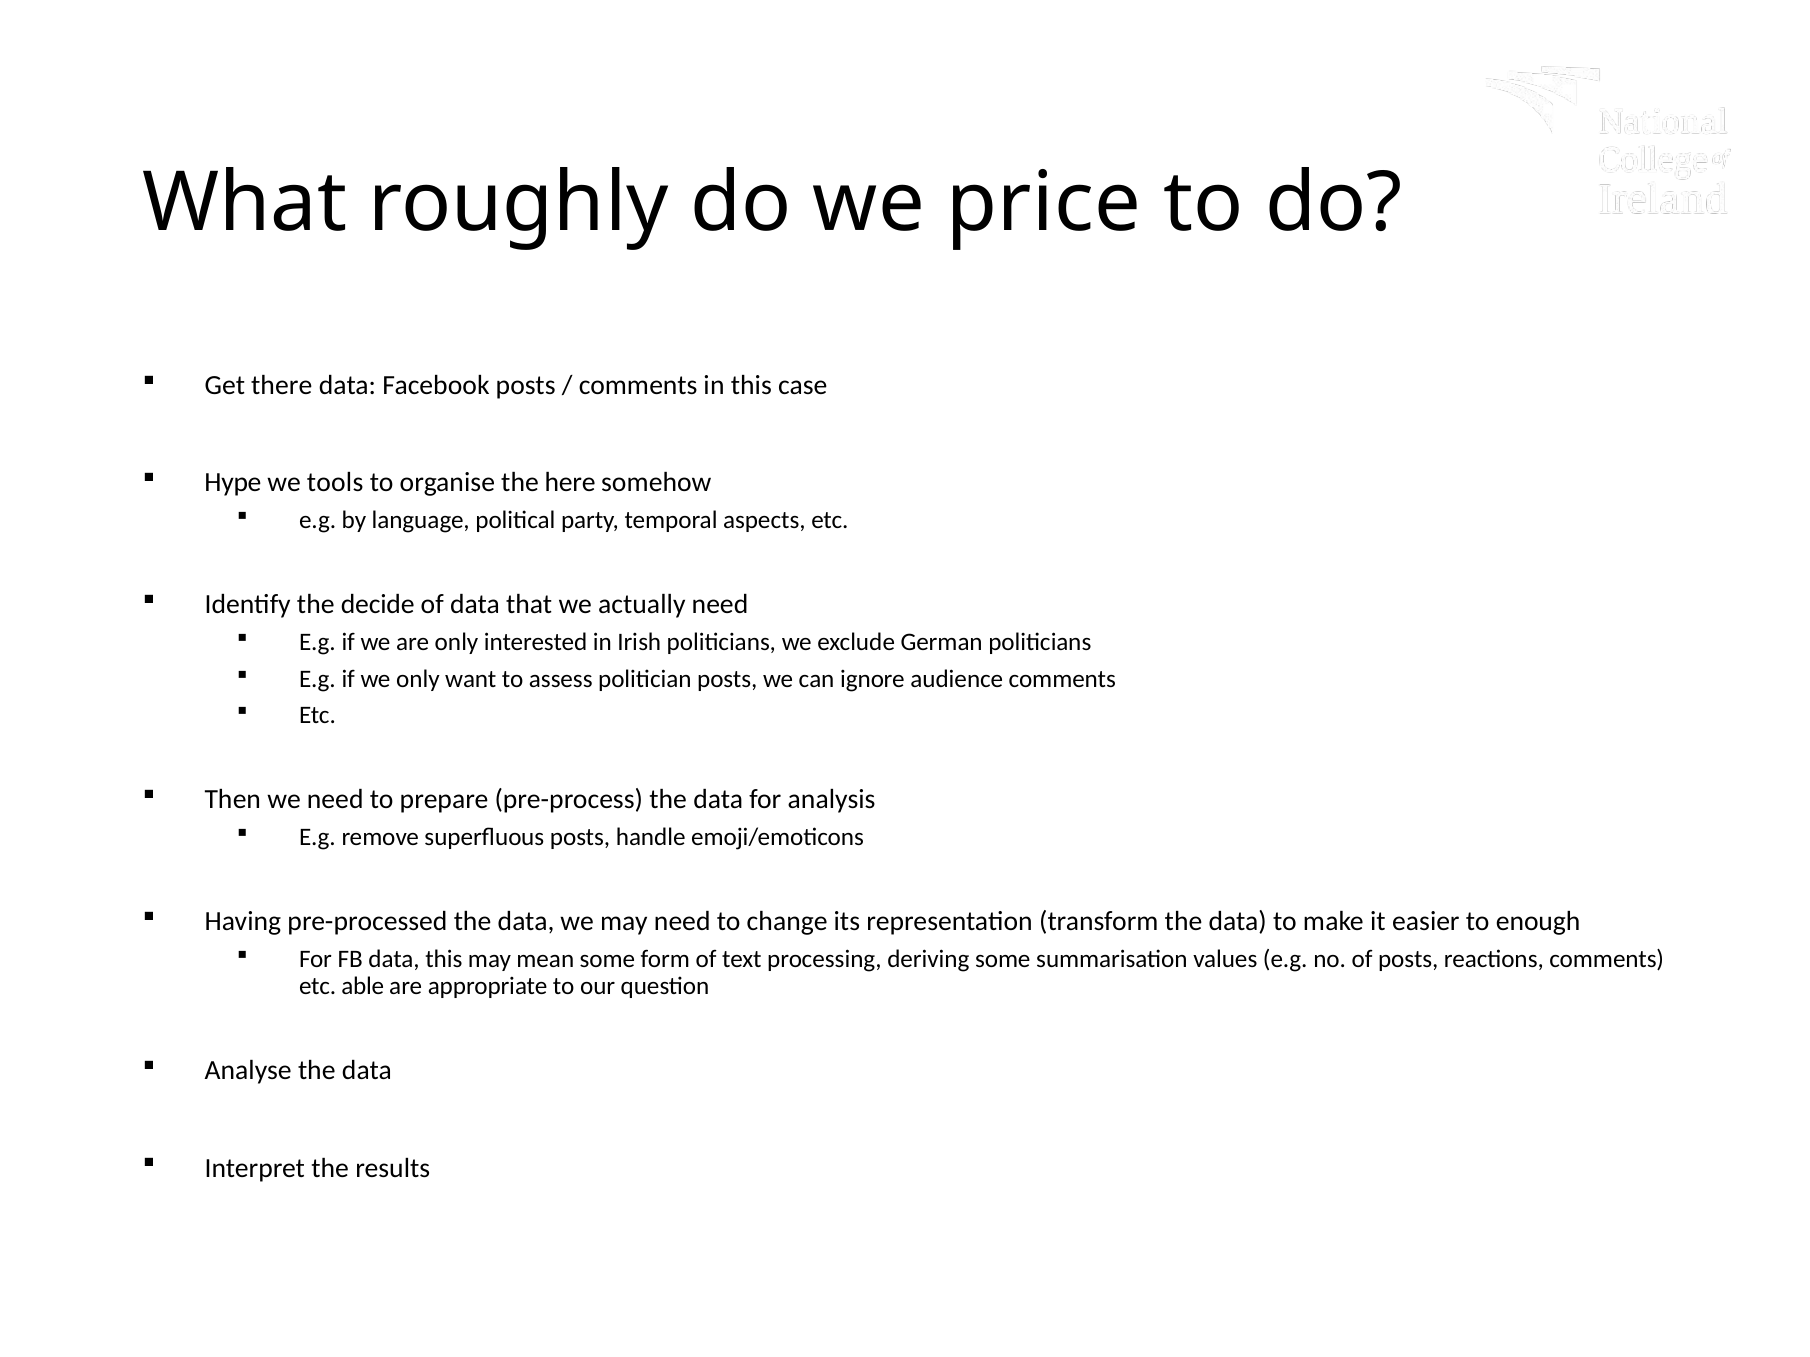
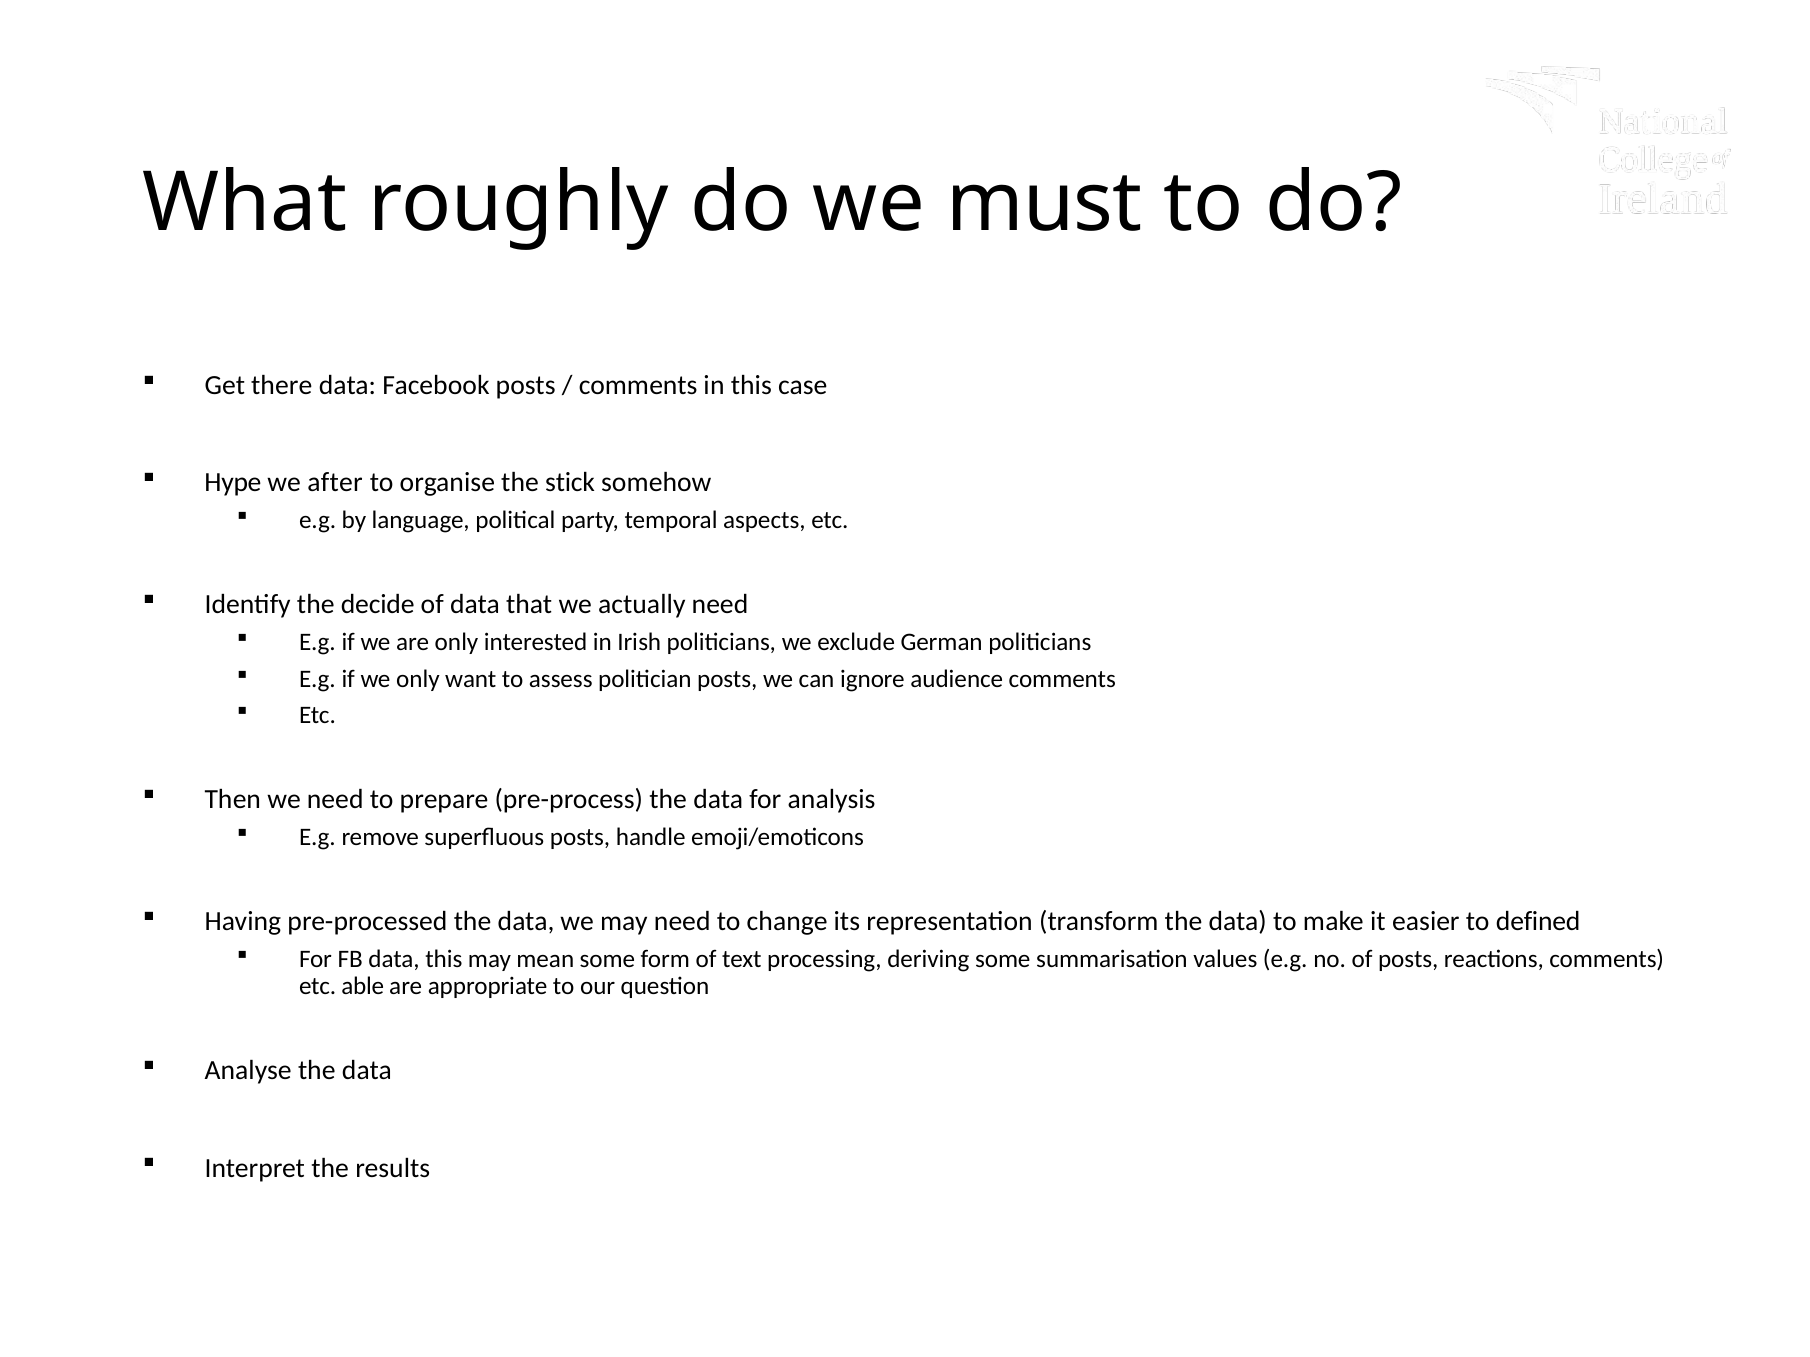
price: price -> must
tools: tools -> after
here: here -> stick
enough: enough -> defined
